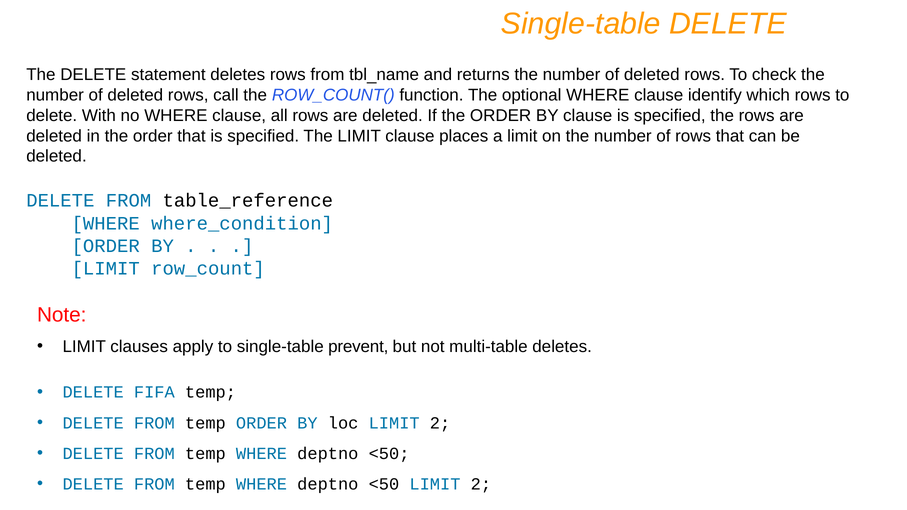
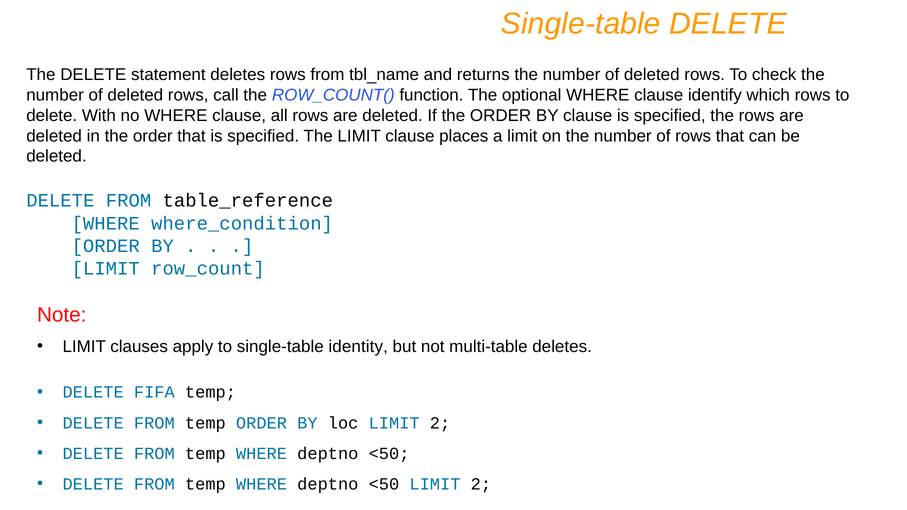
prevent: prevent -> identity
